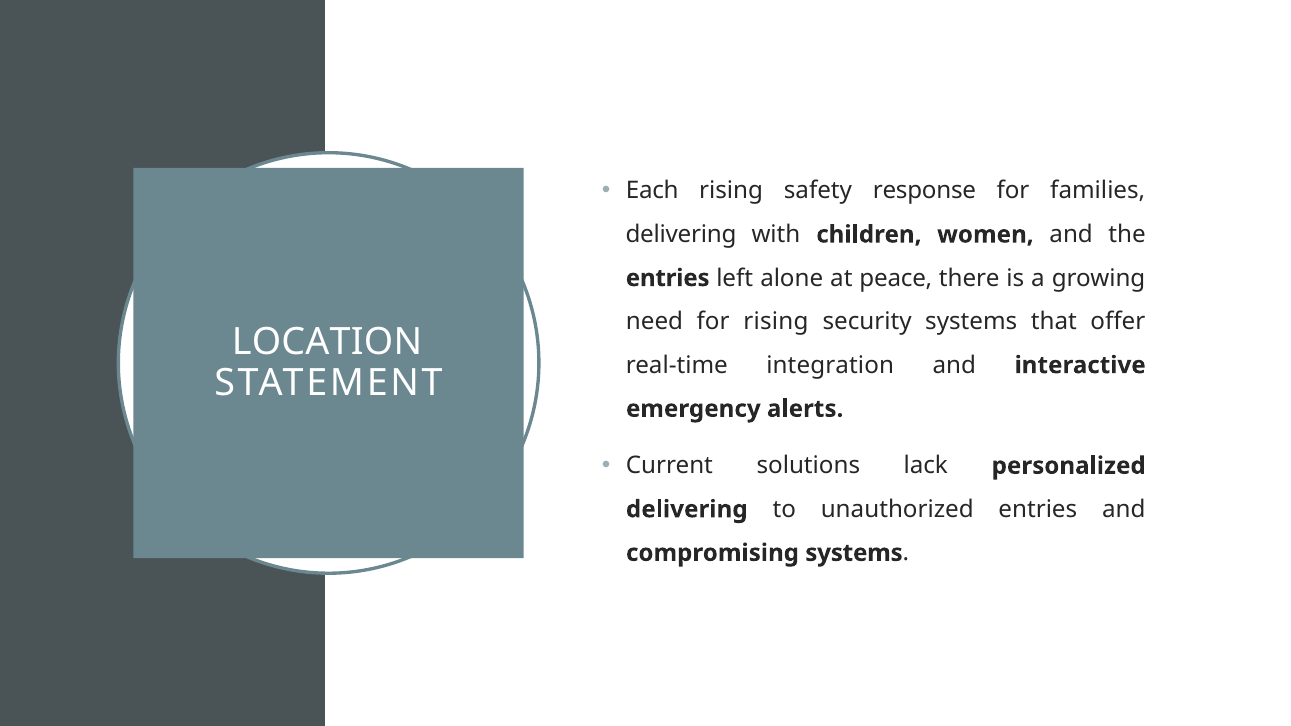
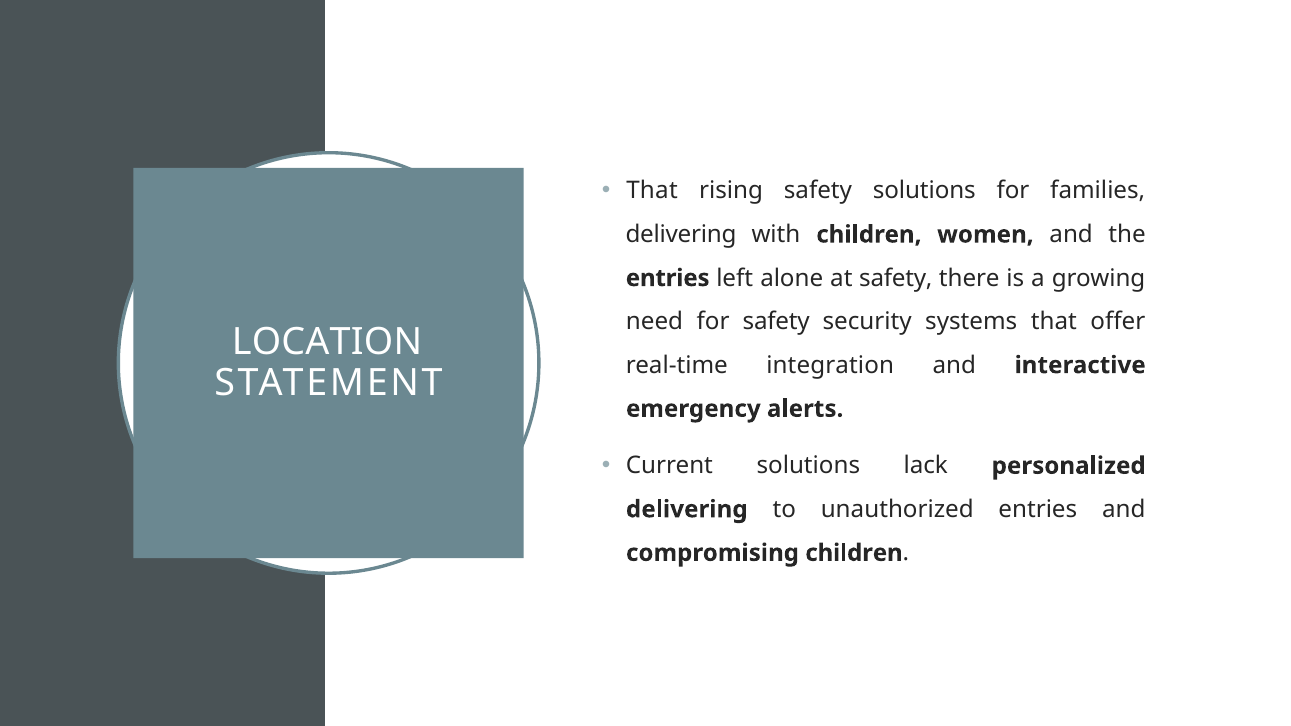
Each at (652, 191): Each -> That
safety response: response -> solutions
at peace: peace -> safety
for rising: rising -> safety
compromising systems: systems -> children
